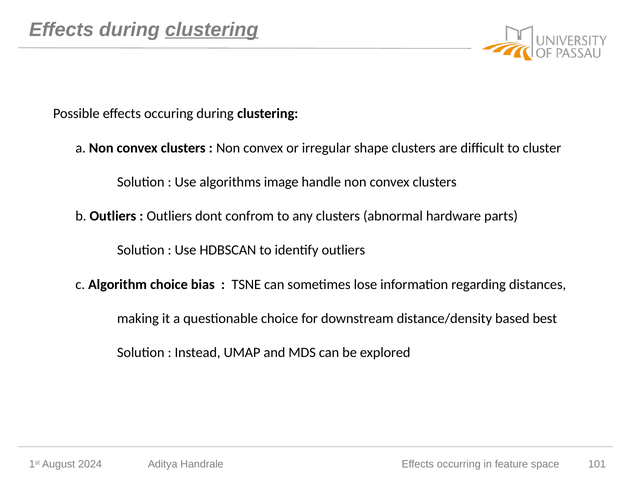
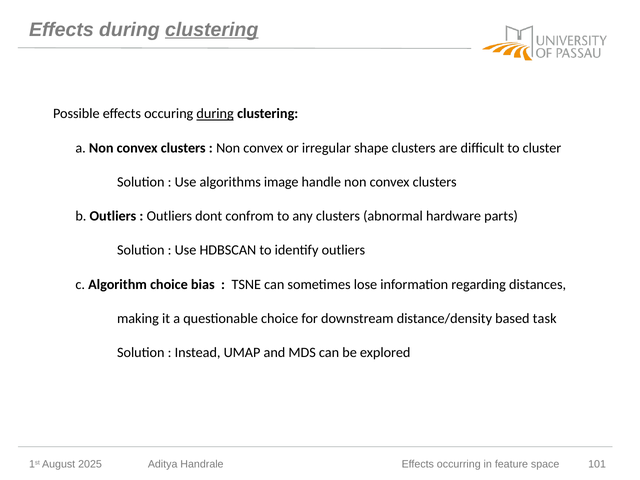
during at (215, 114) underline: none -> present
best: best -> task
2024: 2024 -> 2025
